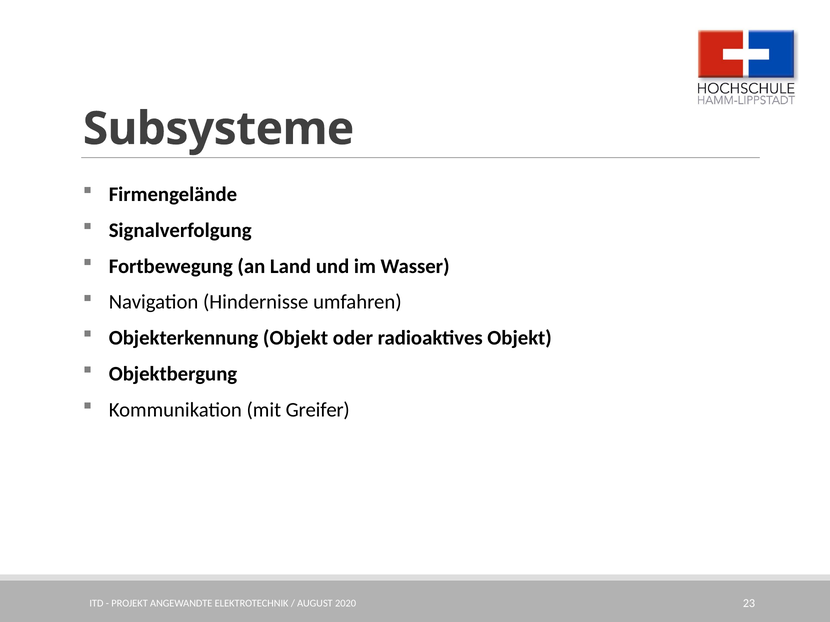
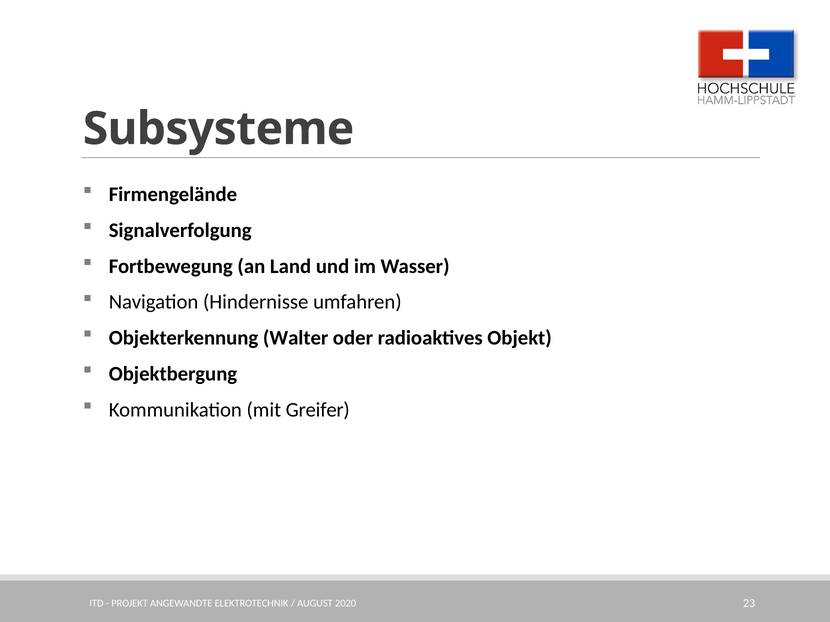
Objekterkennung Objekt: Objekt -> Walter
